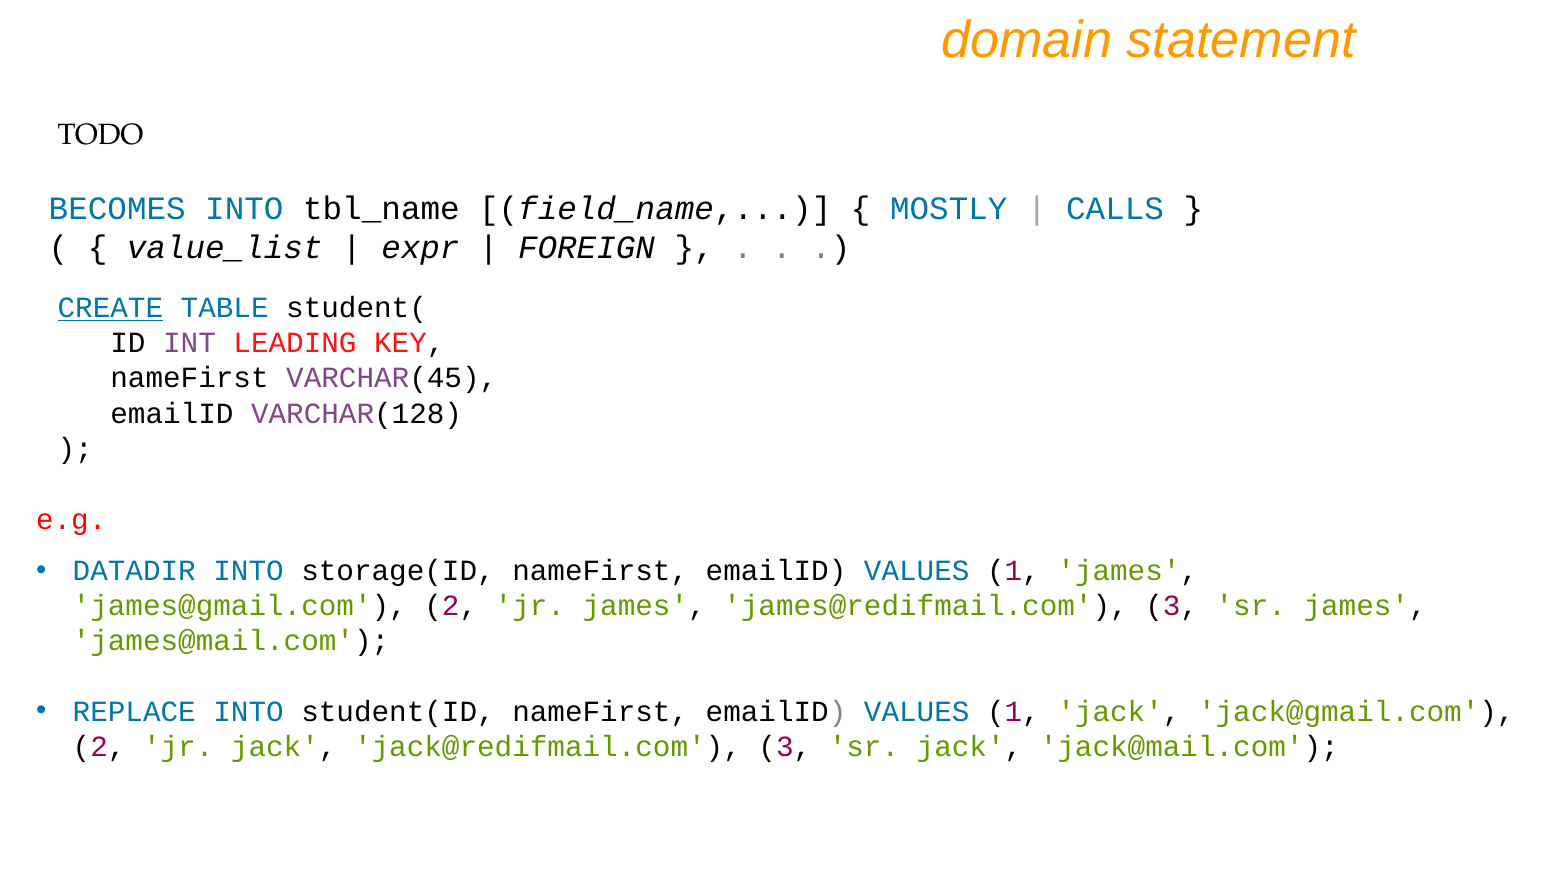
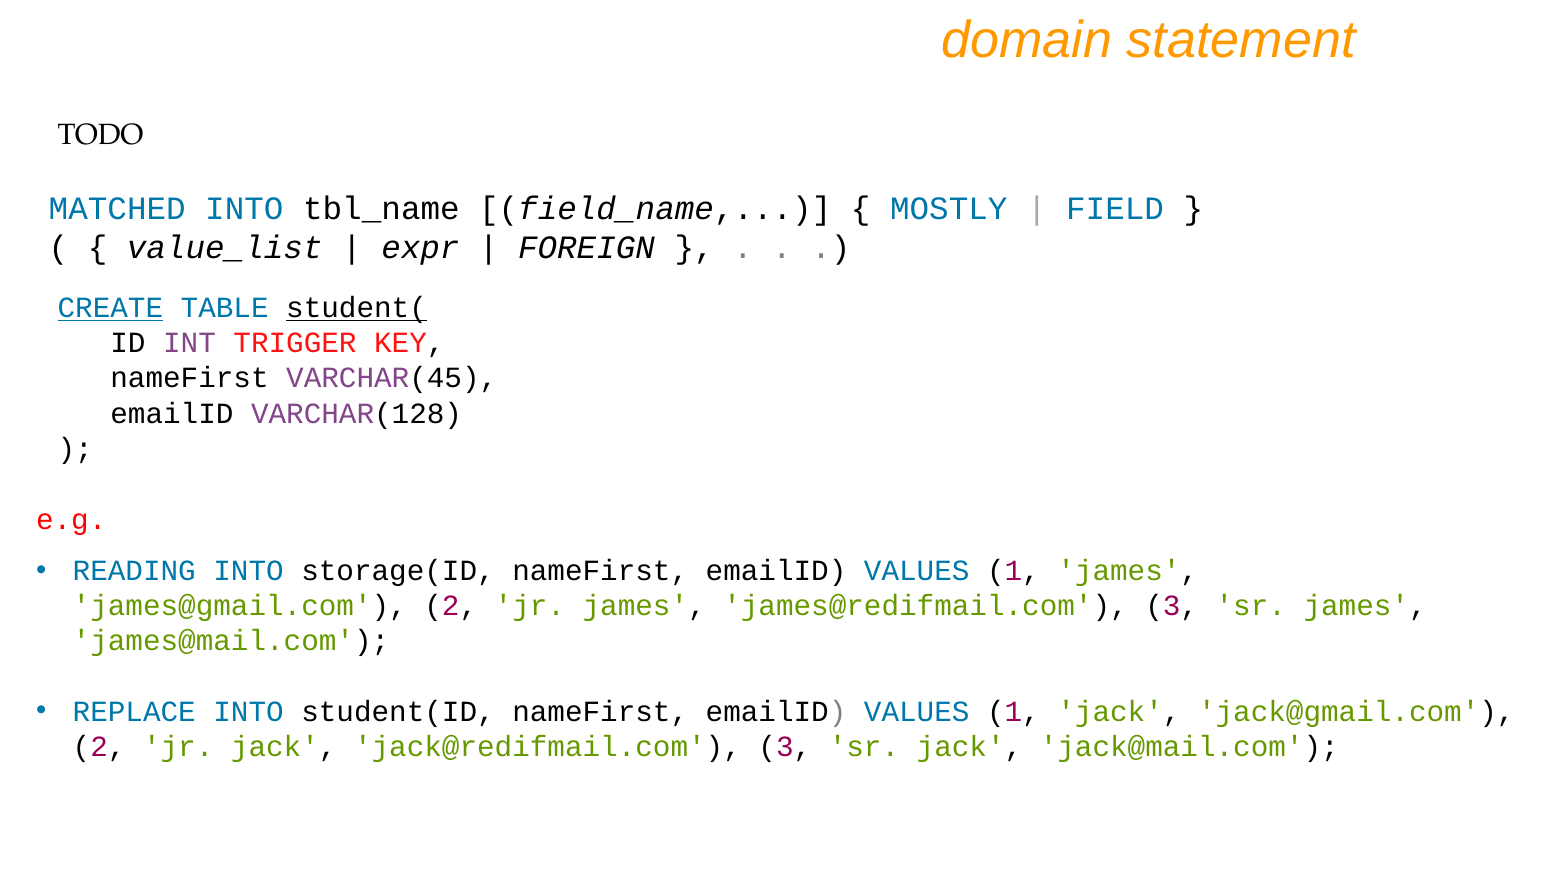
BECOMES: BECOMES -> MATCHED
CALLS: CALLS -> FIELD
student( underline: none -> present
LEADING: LEADING -> TRIGGER
DATADIR: DATADIR -> READING
